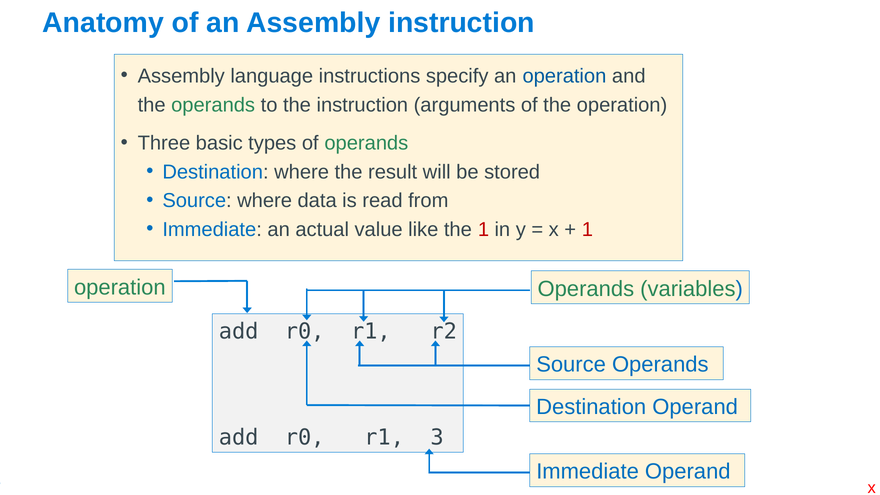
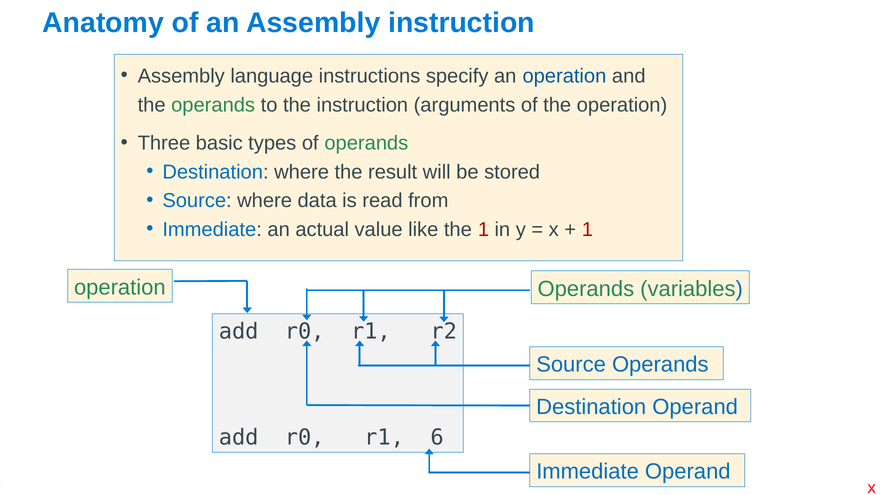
r1 3: 3 -> 6
